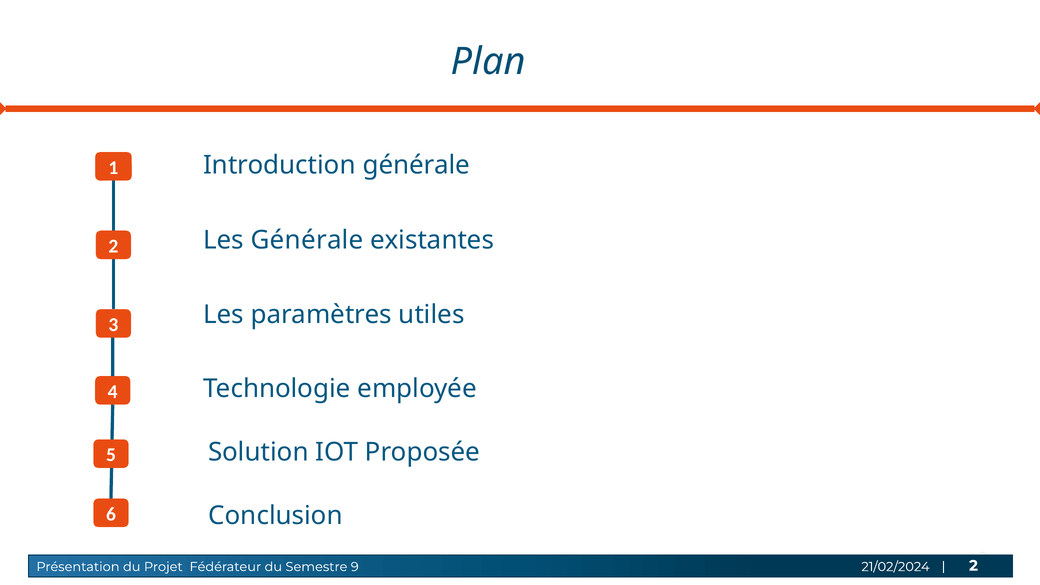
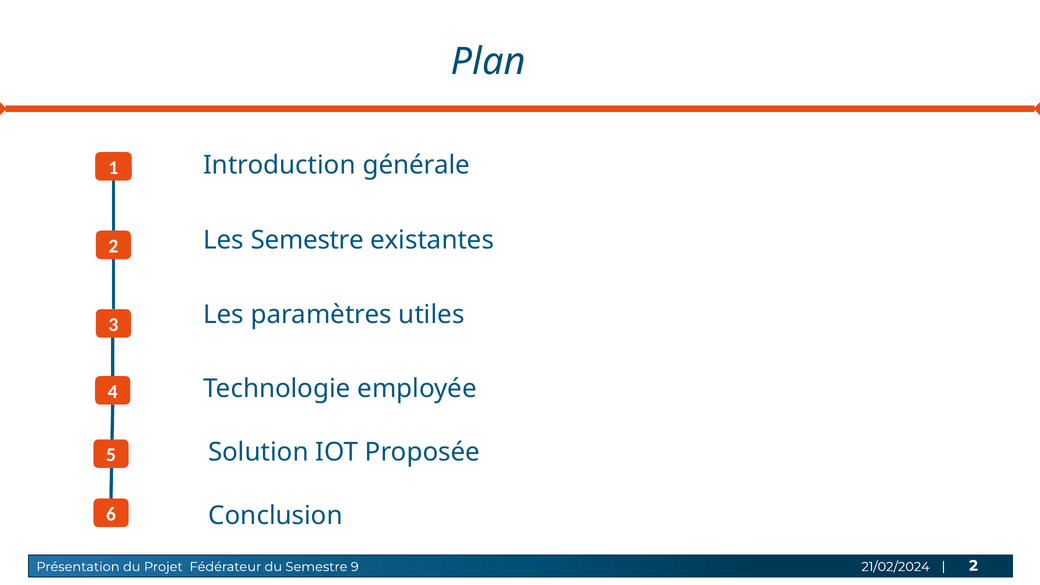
Les Générale: Générale -> Semestre
